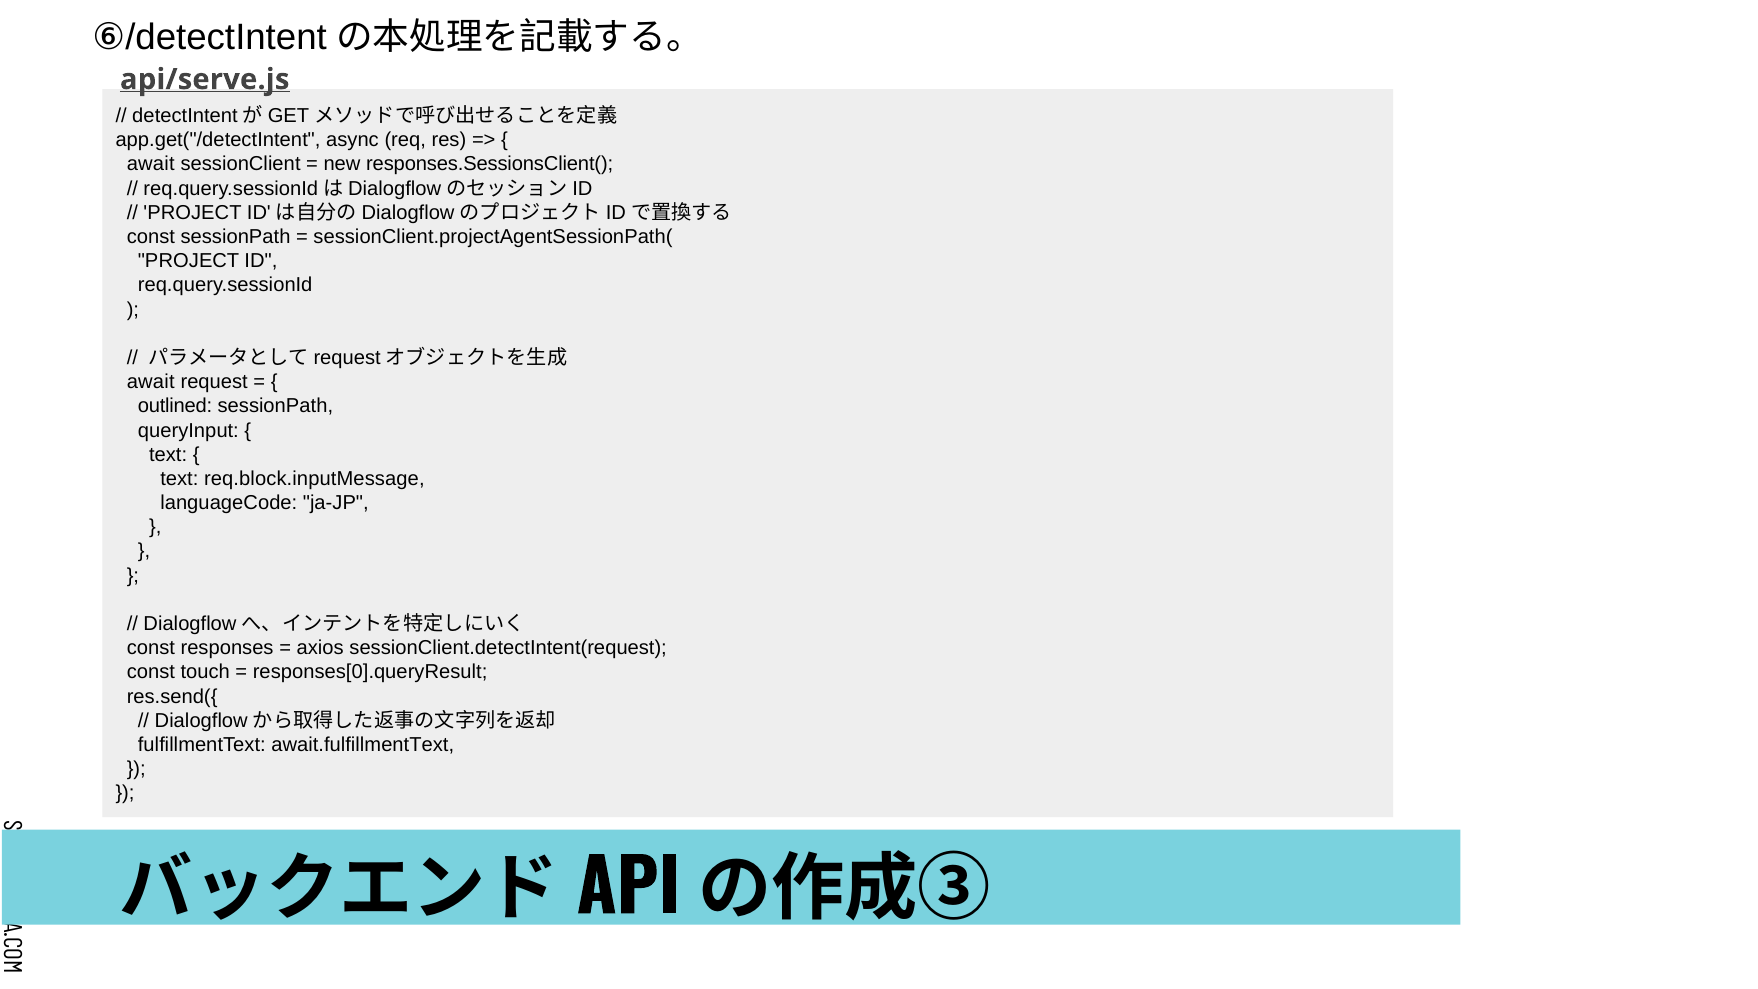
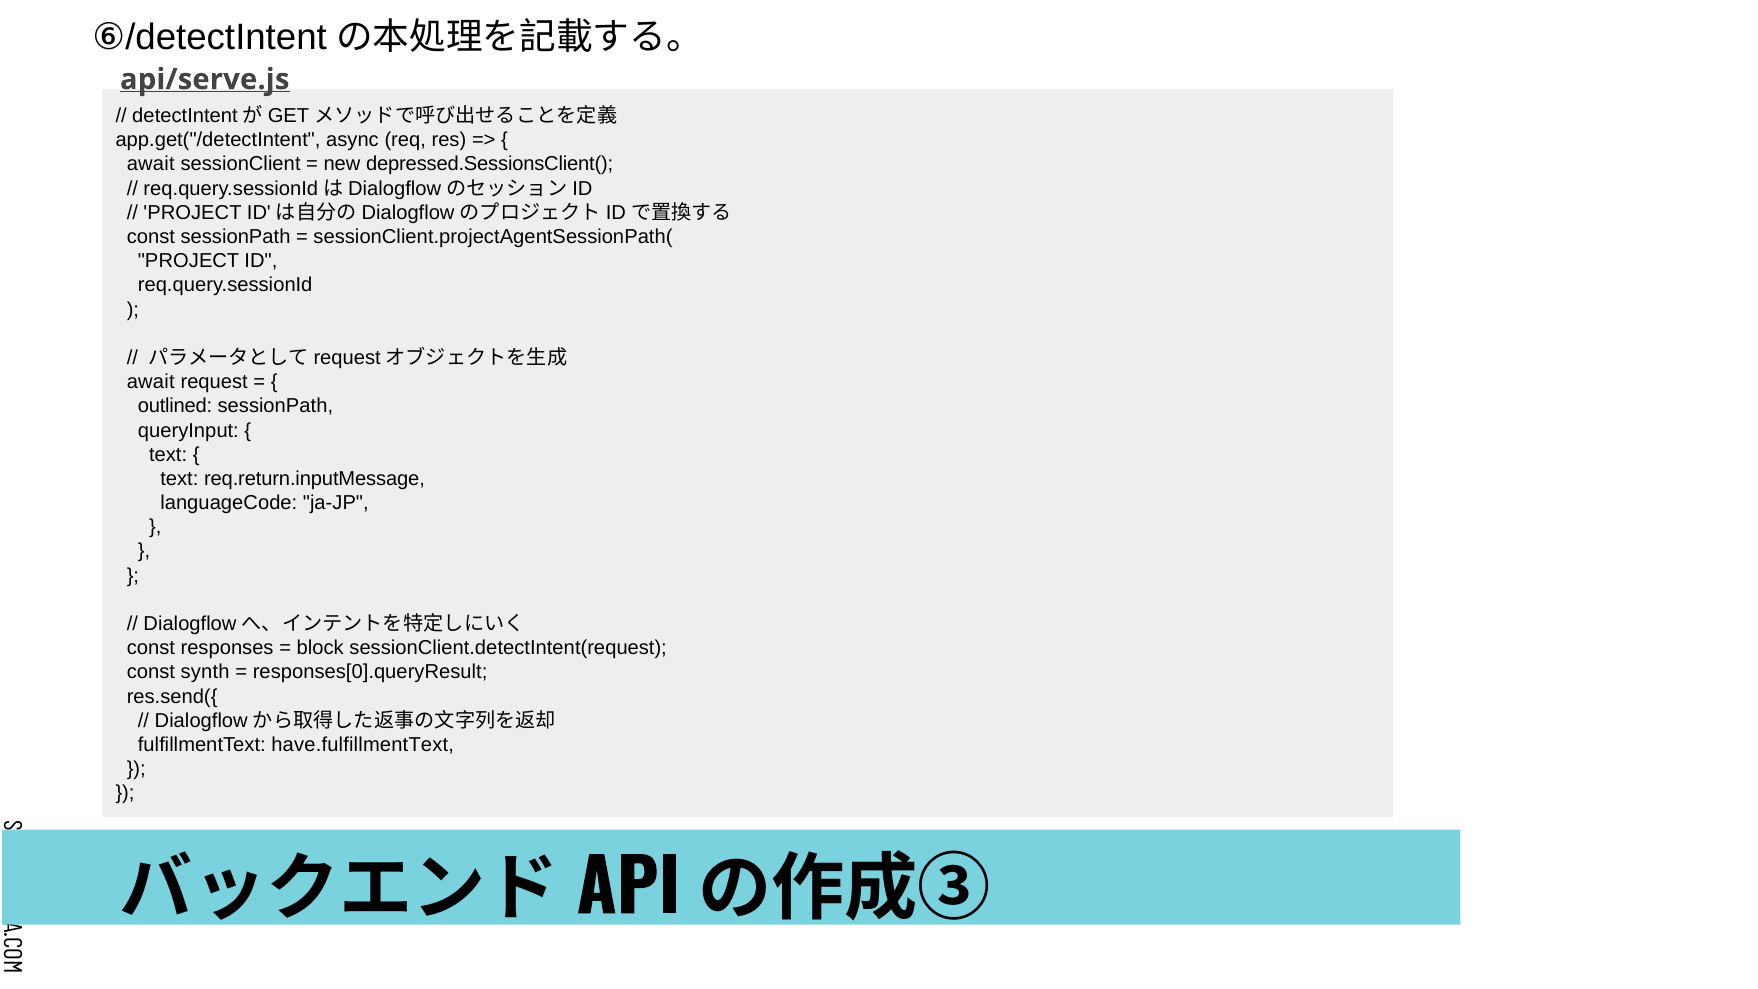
responses.SessionsClient(: responses.SessionsClient( -> depressed.SessionsClient(
req.block.inputMessage: req.block.inputMessage -> req.return.inputMessage
axios: axios -> block
touch: touch -> synth
await.fulfillmentText: await.fulfillmentText -> have.fulfillmentText
